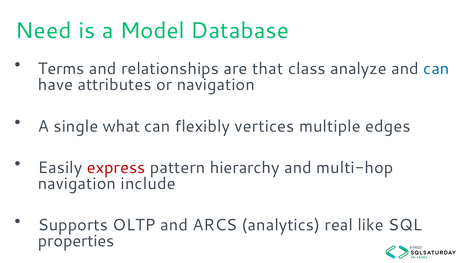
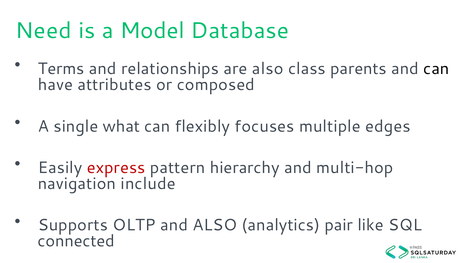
are that: that -> also
analyze: analyze -> parents
can at (436, 69) colour: blue -> black
or navigation: navigation -> composed
vertices: vertices -> focuses
and ARCS: ARCS -> ALSO
real: real -> pair
properties: properties -> connected
